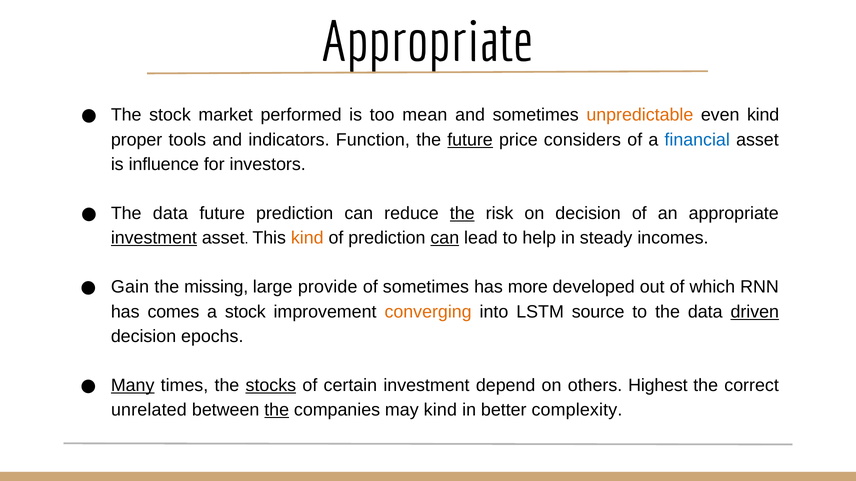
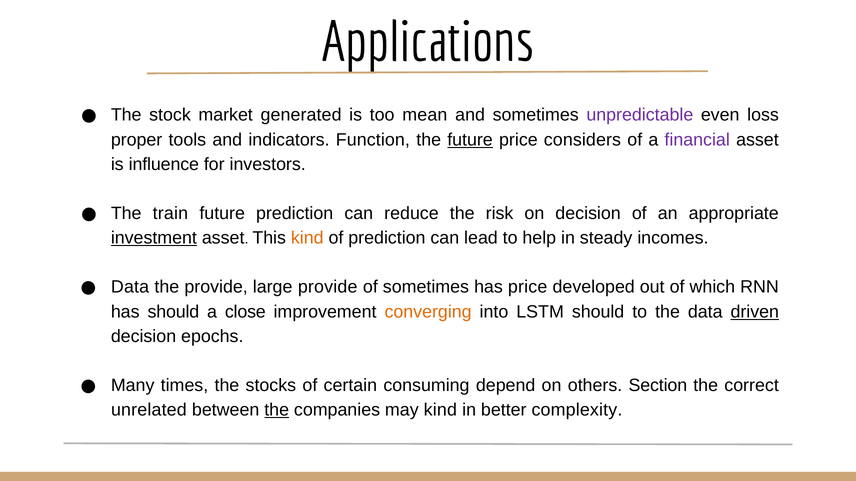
Appropriate at (428, 42): Appropriate -> Applications
performed: performed -> generated
unpredictable colour: orange -> purple
even kind: kind -> loss
financial colour: blue -> purple
data at (170, 214): data -> train
the at (462, 214) underline: present -> none
can at (445, 238) underline: present -> none
Gain at (130, 287): Gain -> Data
the missing: missing -> provide
has more: more -> price
has comes: comes -> should
a stock: stock -> close
LSTM source: source -> should
Many underline: present -> none
stocks underline: present -> none
certain investment: investment -> consuming
Highest: Highest -> Section
